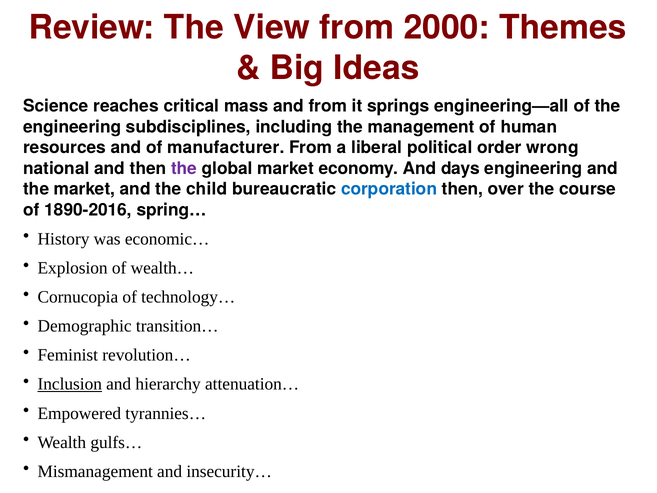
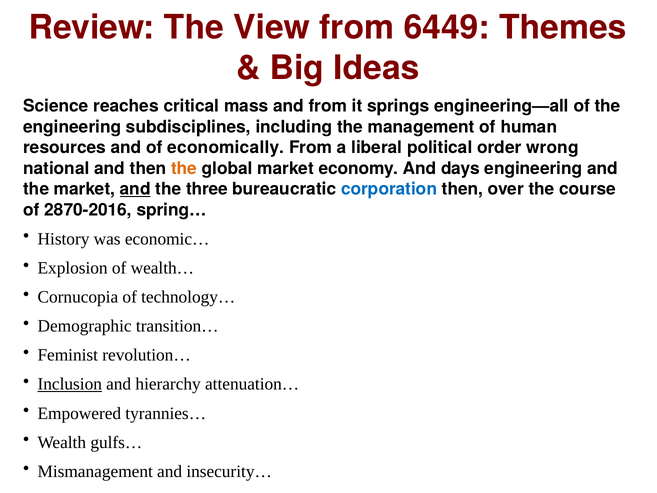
2000: 2000 -> 6449
manufacturer: manufacturer -> economically
the at (184, 168) colour: purple -> orange
and at (135, 189) underline: none -> present
child: child -> three
1890-2016: 1890-2016 -> 2870-2016
